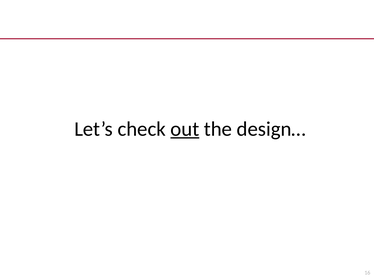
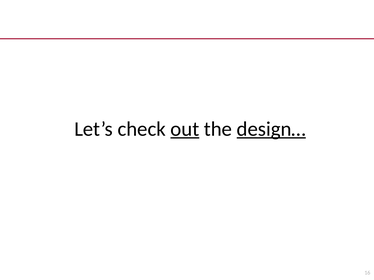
design… underline: none -> present
